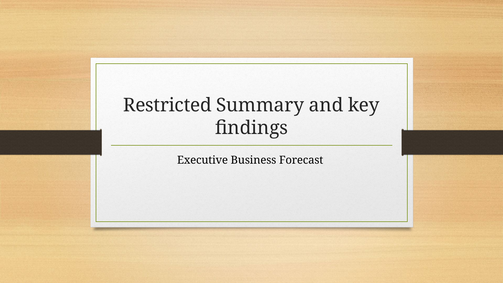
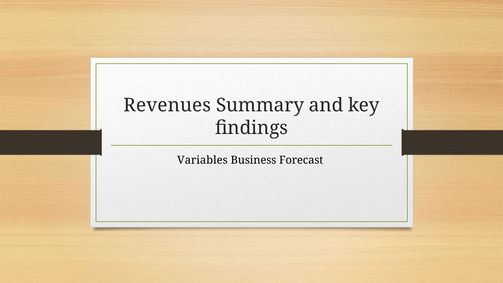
Restricted: Restricted -> Revenues
Executive: Executive -> Variables
